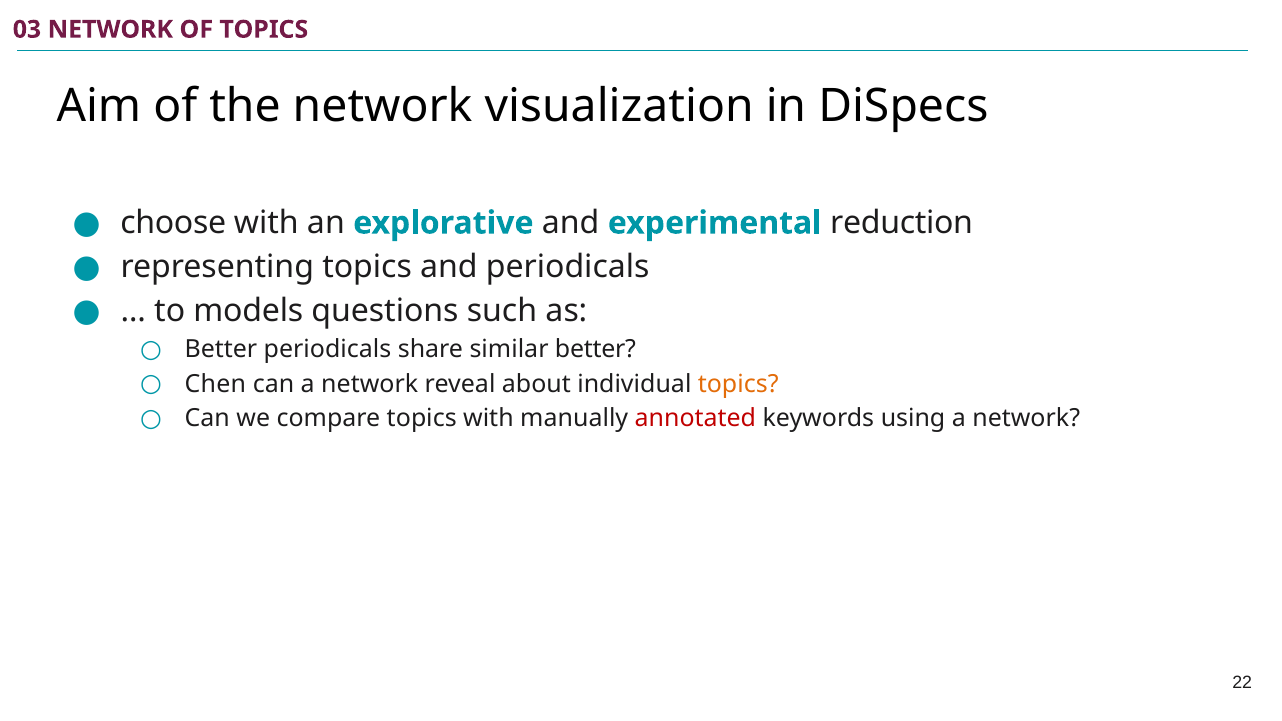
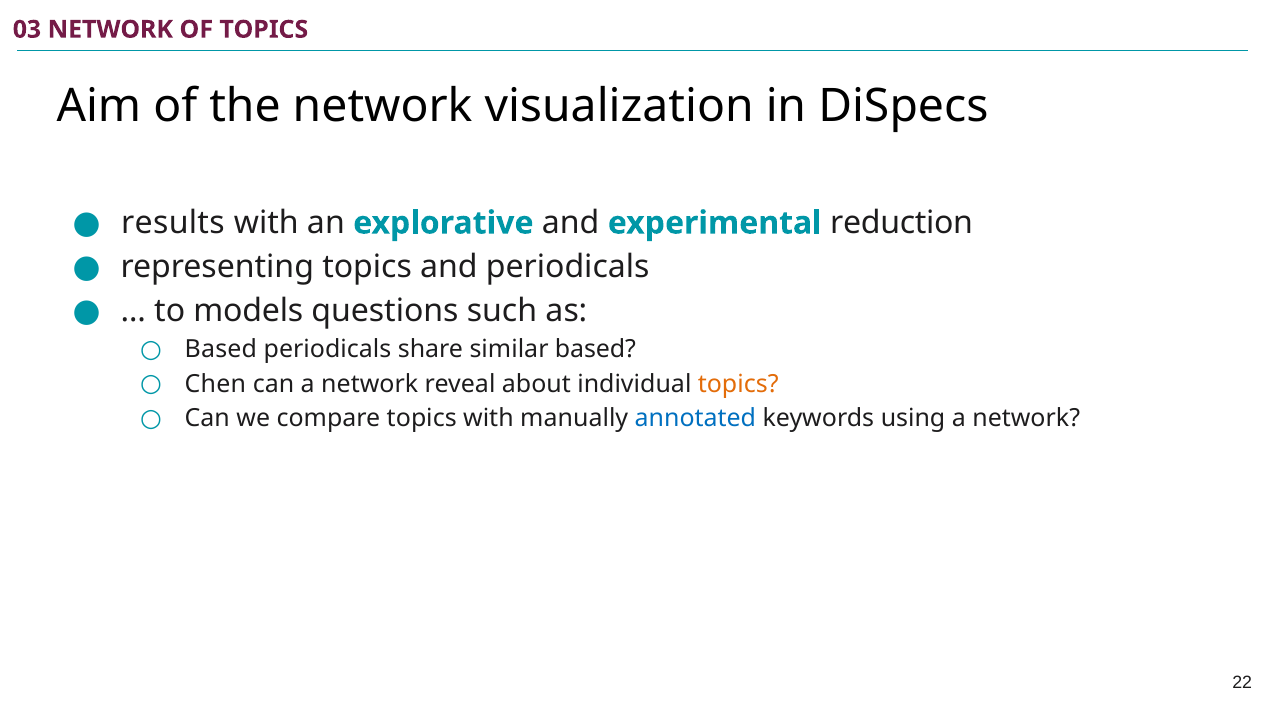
choose: choose -> results
Better at (221, 350): Better -> Based
similar better: better -> based
annotated colour: red -> blue
